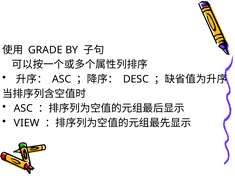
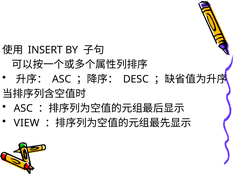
GRADE: GRADE -> INSERT
